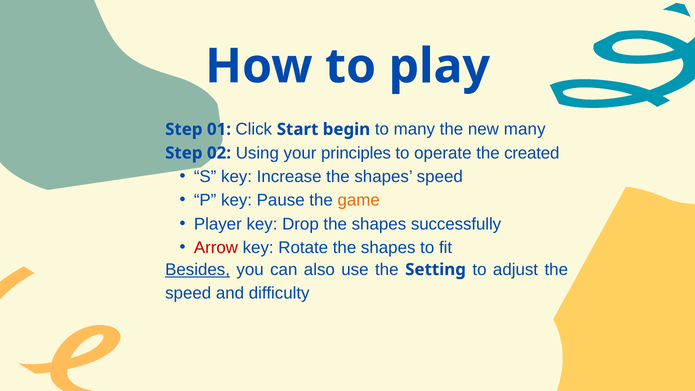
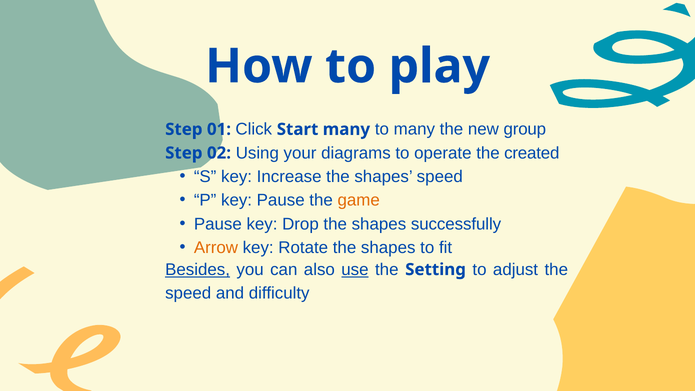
Start begin: begin -> many
new many: many -> group
principles: principles -> diagrams
Player at (218, 224): Player -> Pause
Arrow colour: red -> orange
use underline: none -> present
